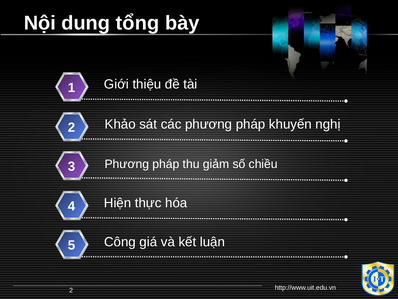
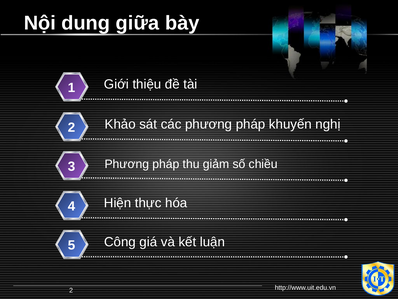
tổng: tổng -> giữa
